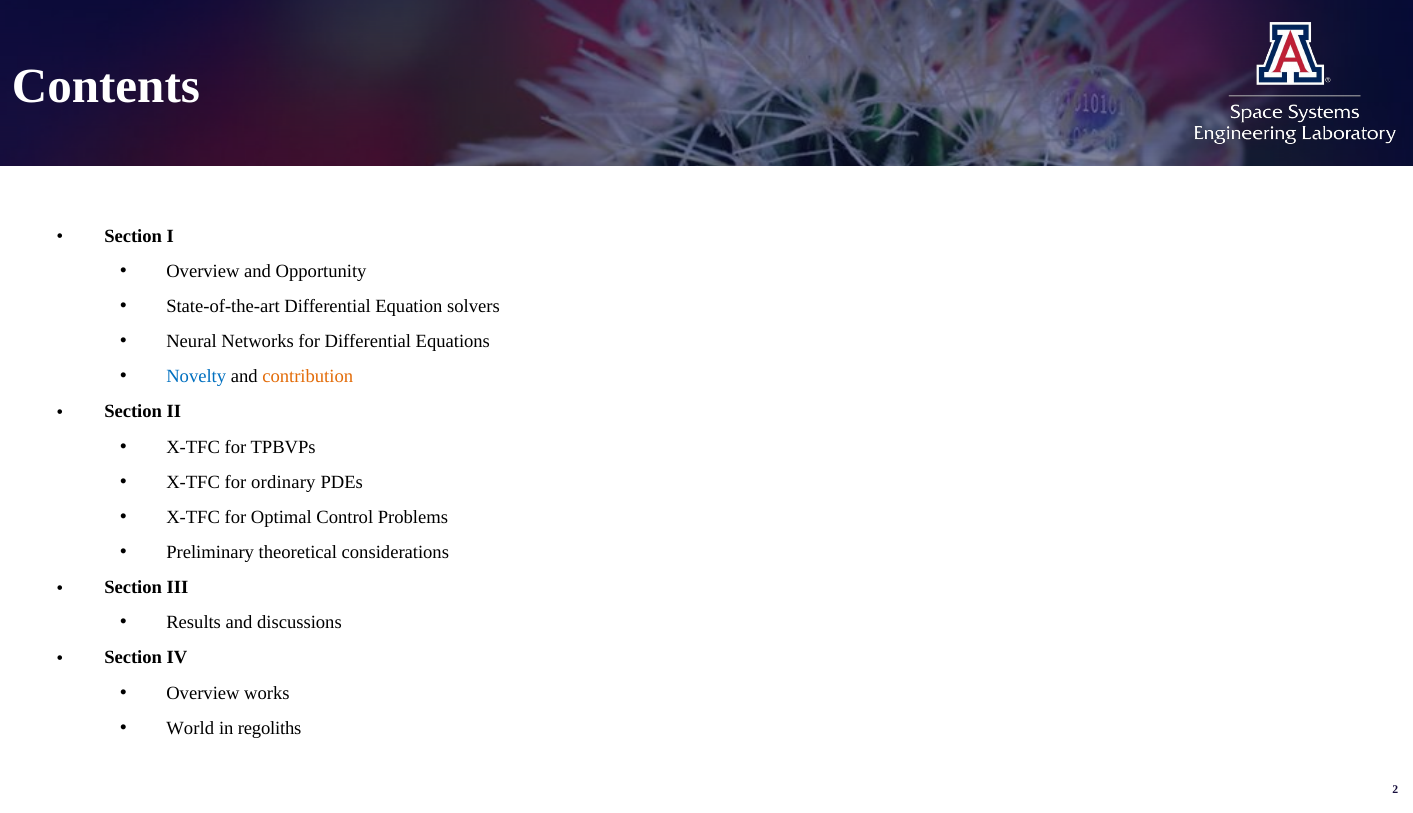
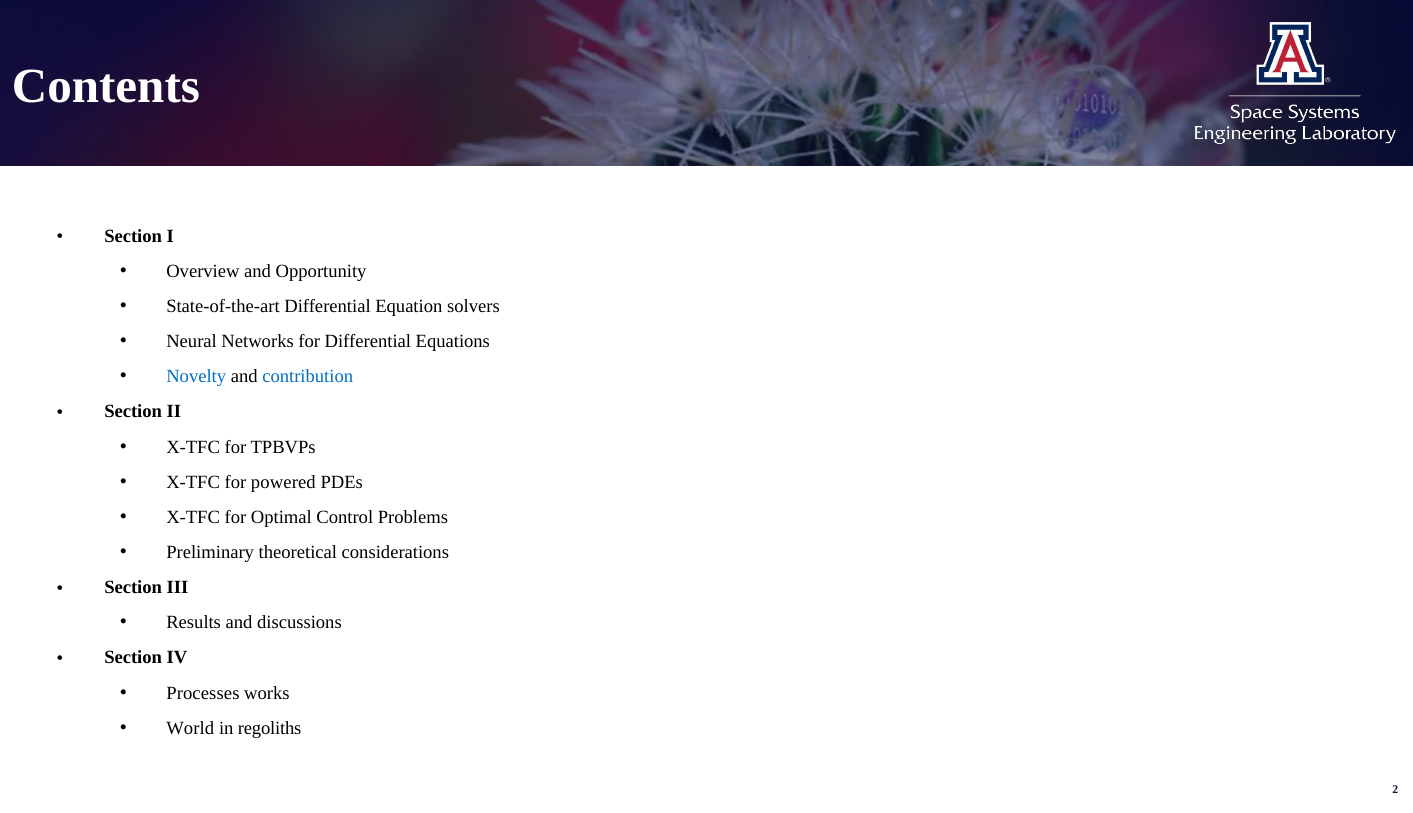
contribution colour: orange -> blue
ordinary: ordinary -> powered
Overview at (203, 693): Overview -> Processes
